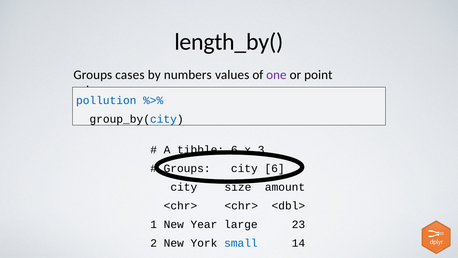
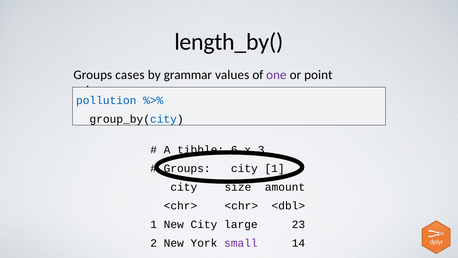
numbers: numbers -> grammar
city 6: 6 -> 1
New Year: Year -> City
small colour: blue -> purple
